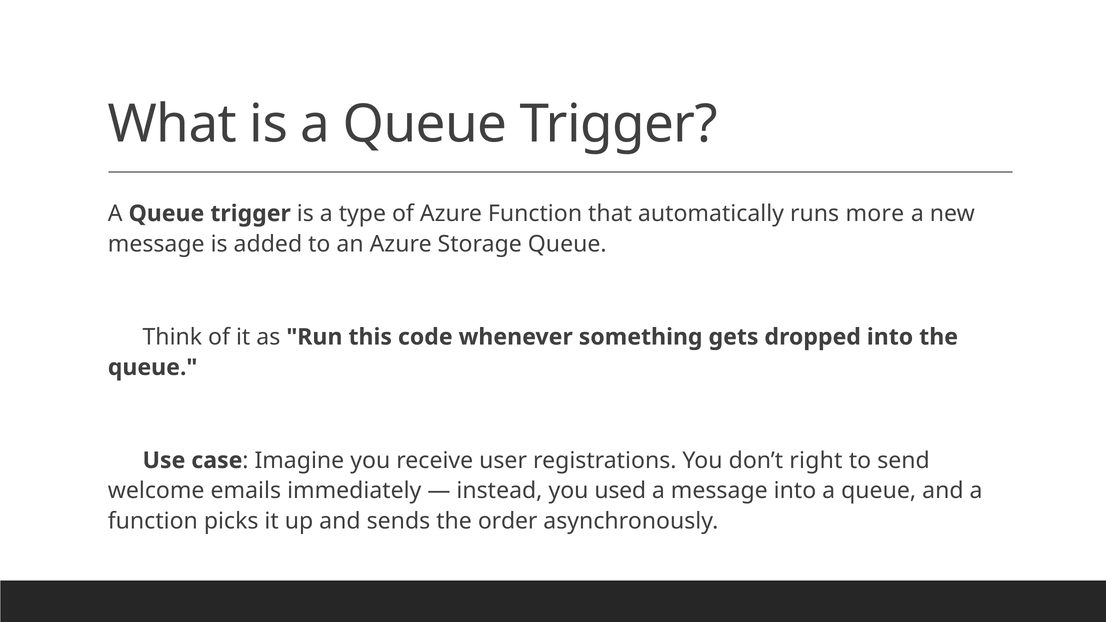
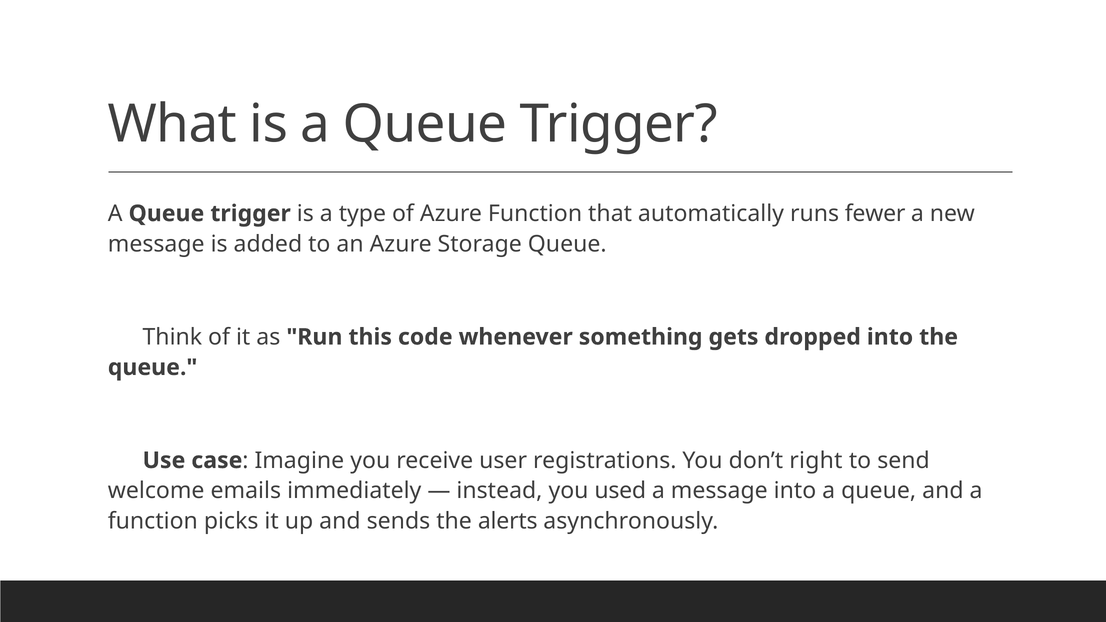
more: more -> fewer
order: order -> alerts
